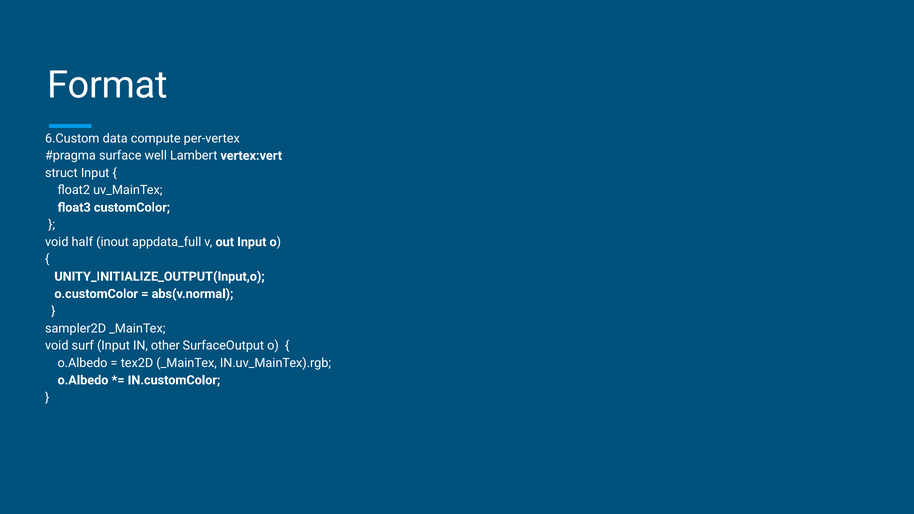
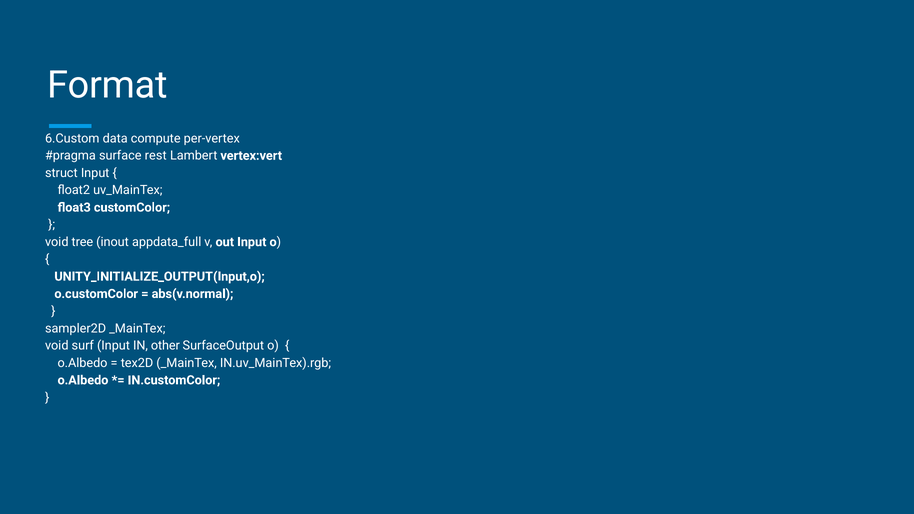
well: well -> rest
half: half -> tree
